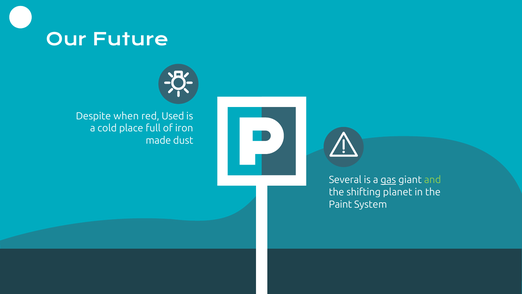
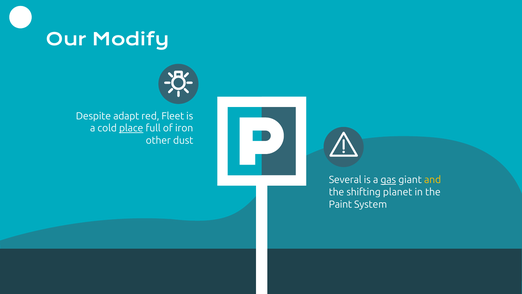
Future: Future -> Modify
when: when -> adapt
Used: Used -> Fleet
place underline: none -> present
made: made -> other
and colour: light green -> yellow
